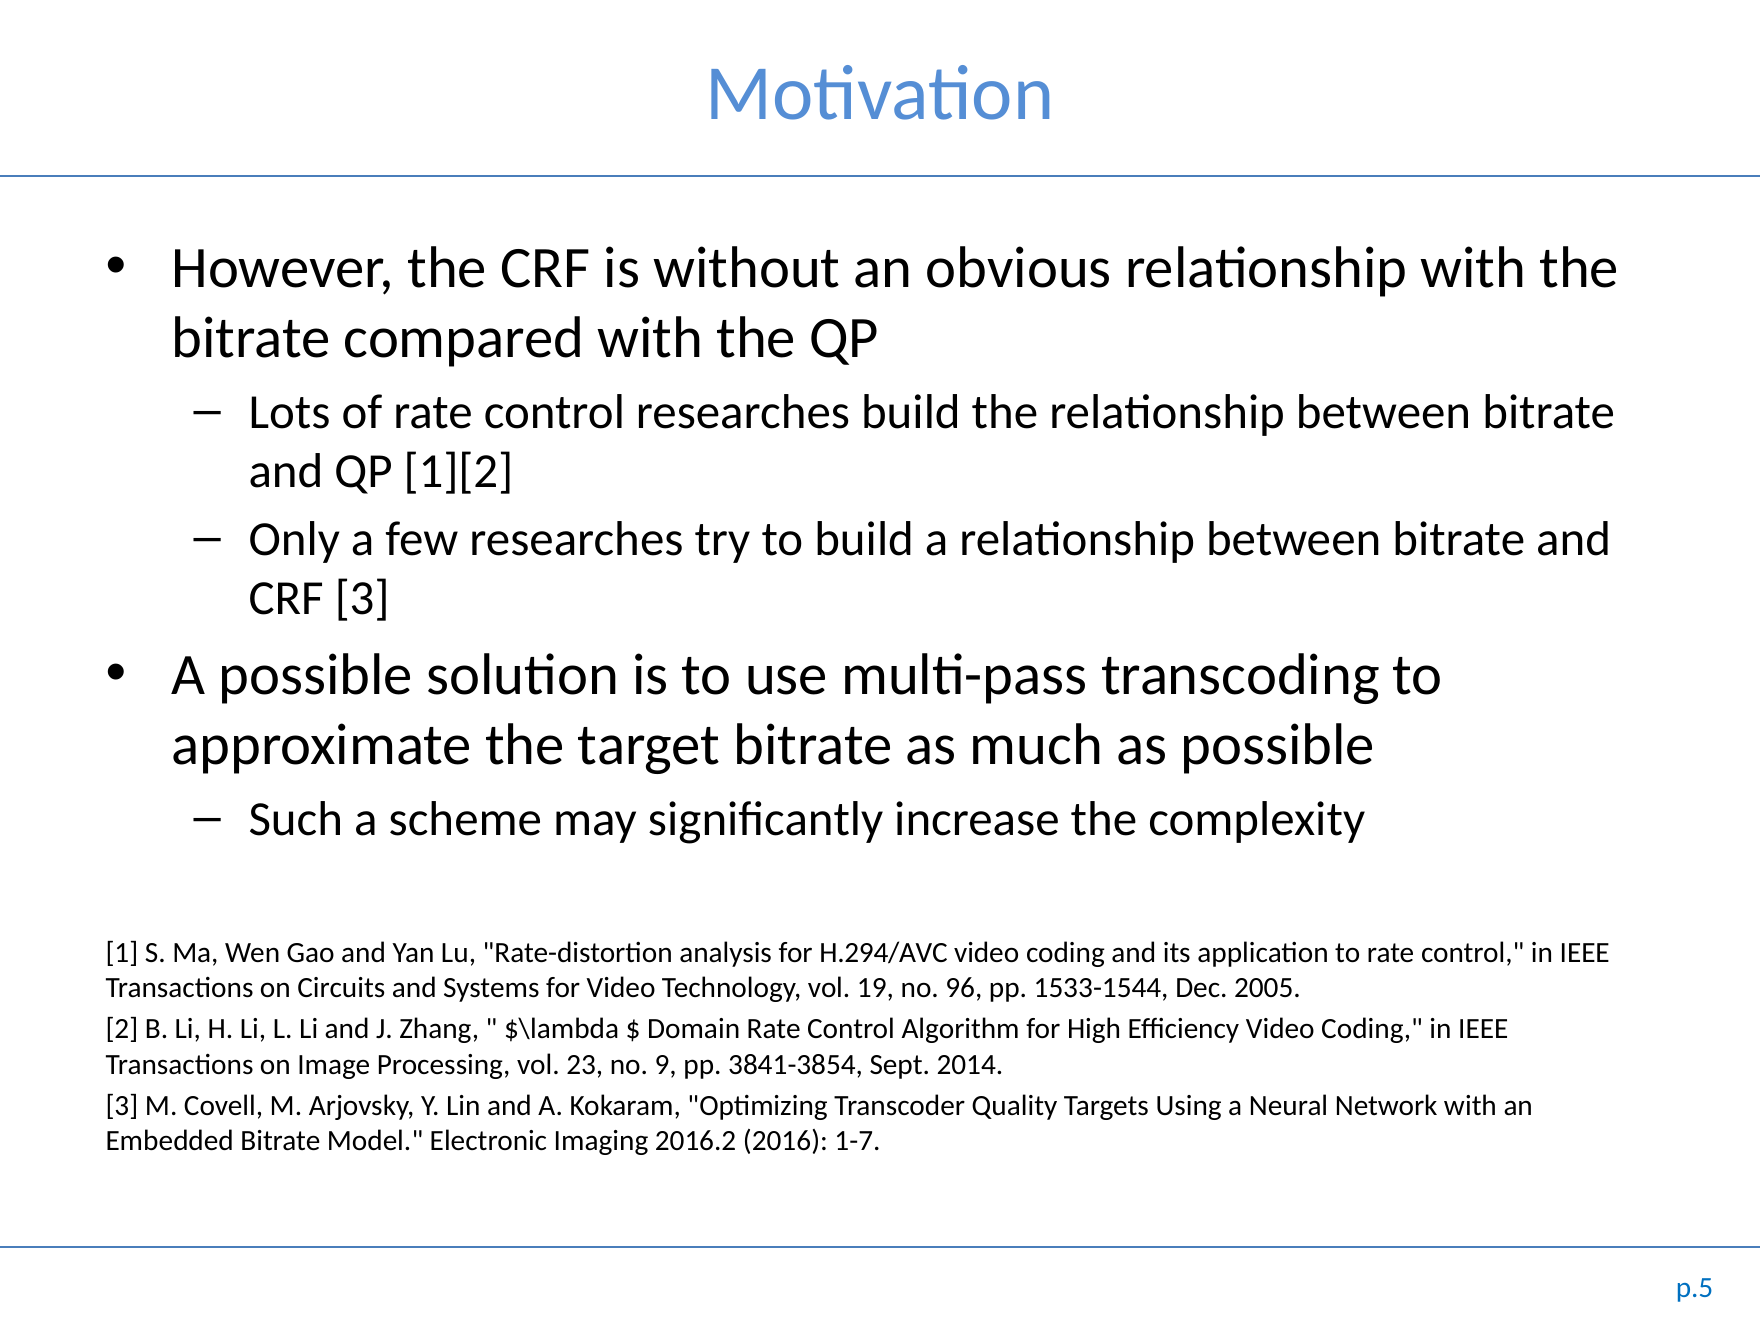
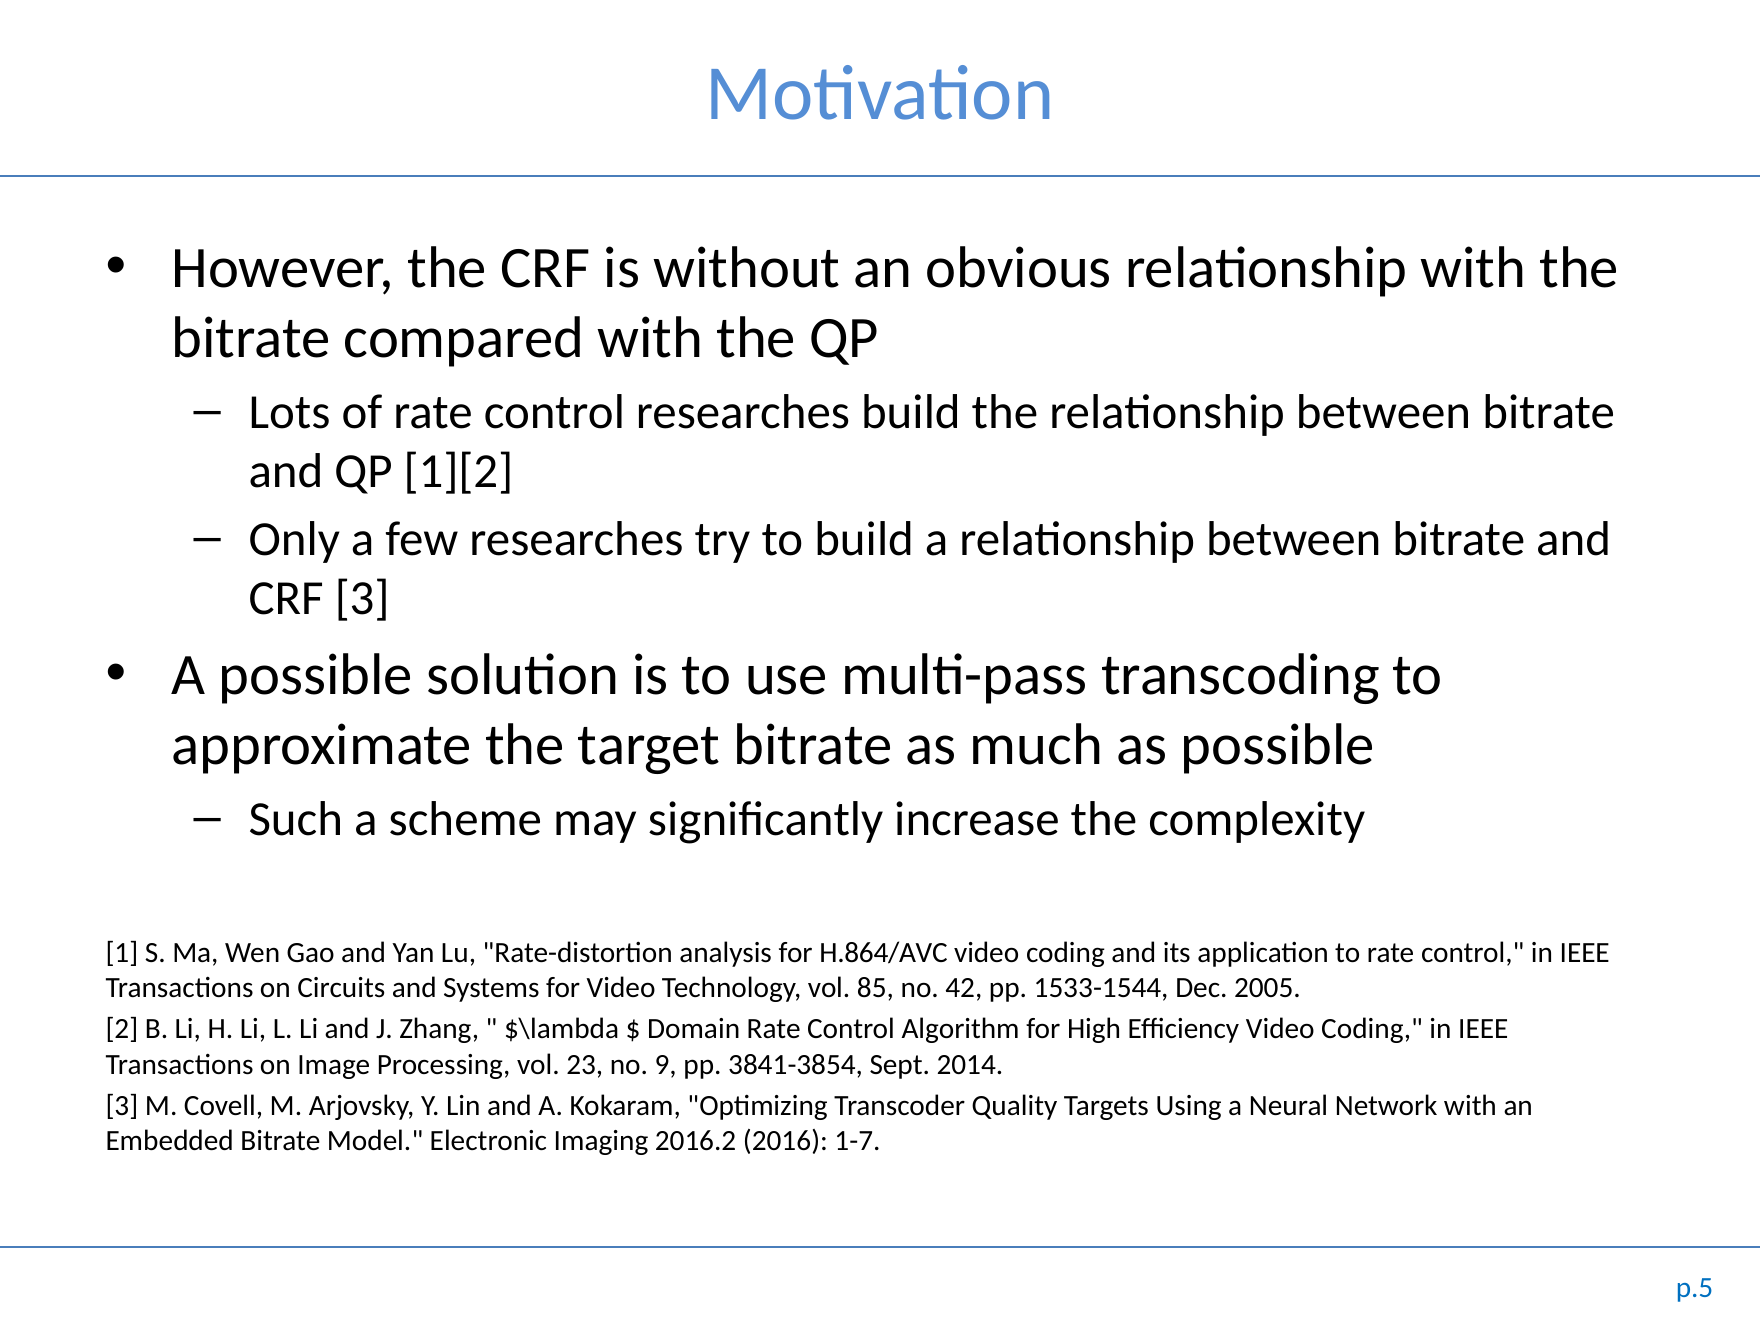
H.294/AVC: H.294/AVC -> H.864/AVC
19: 19 -> 85
96: 96 -> 42
